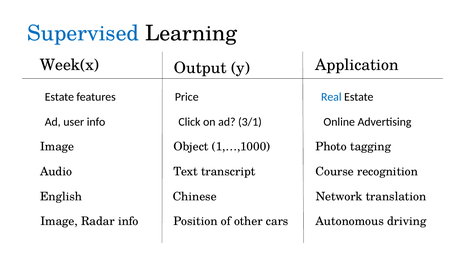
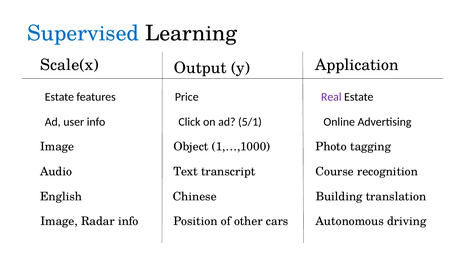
Week(x: Week(x -> Scale(x
Real colour: blue -> purple
3/1: 3/1 -> 5/1
Network: Network -> Building
